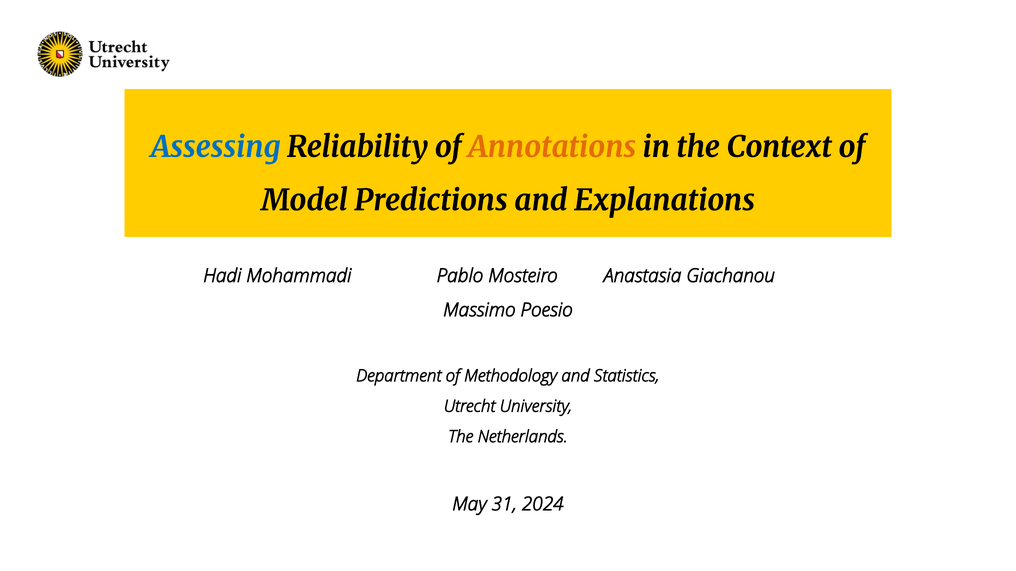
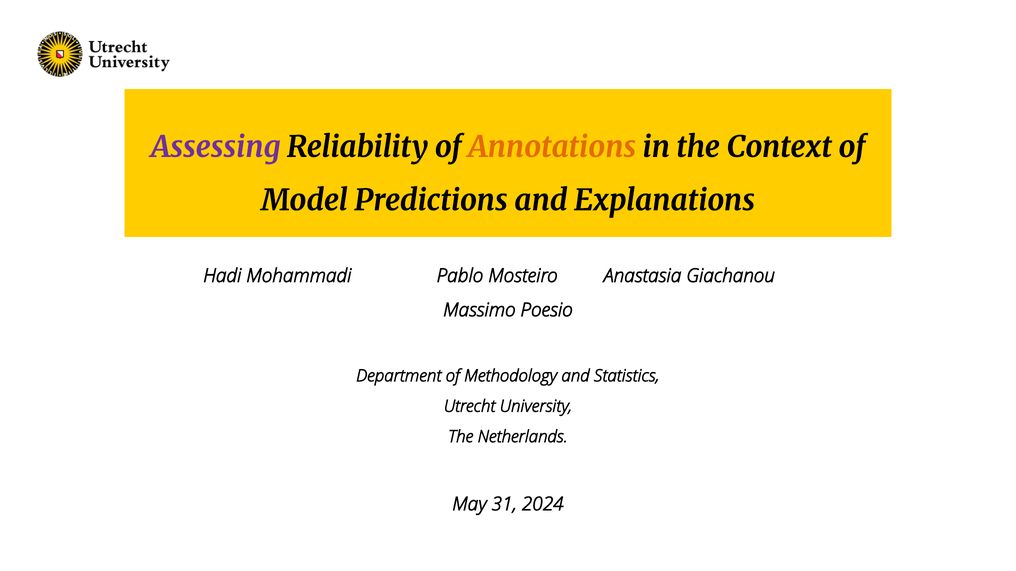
Assessing colour: blue -> purple
